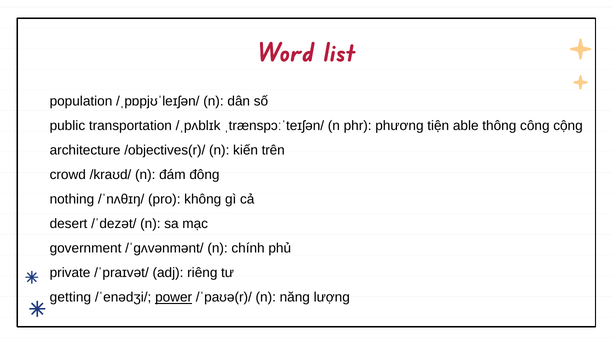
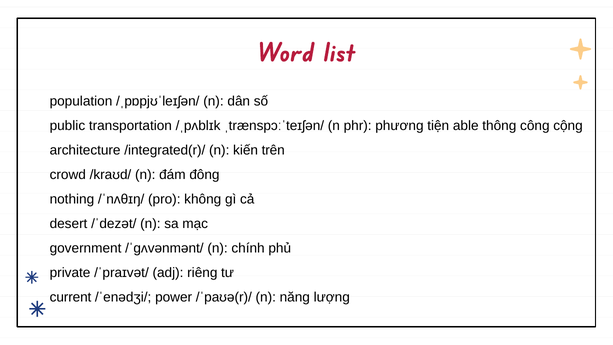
/objectives(r)/: /objectives(r)/ -> /integrated(r)/
getting: getting -> current
power underline: present -> none
